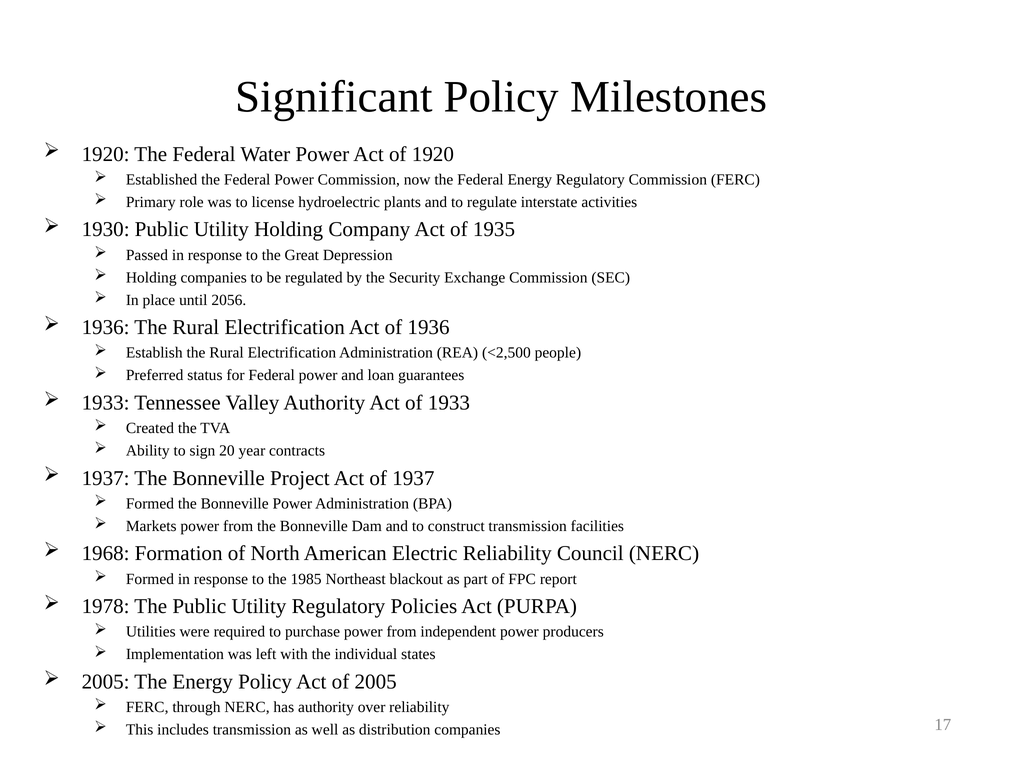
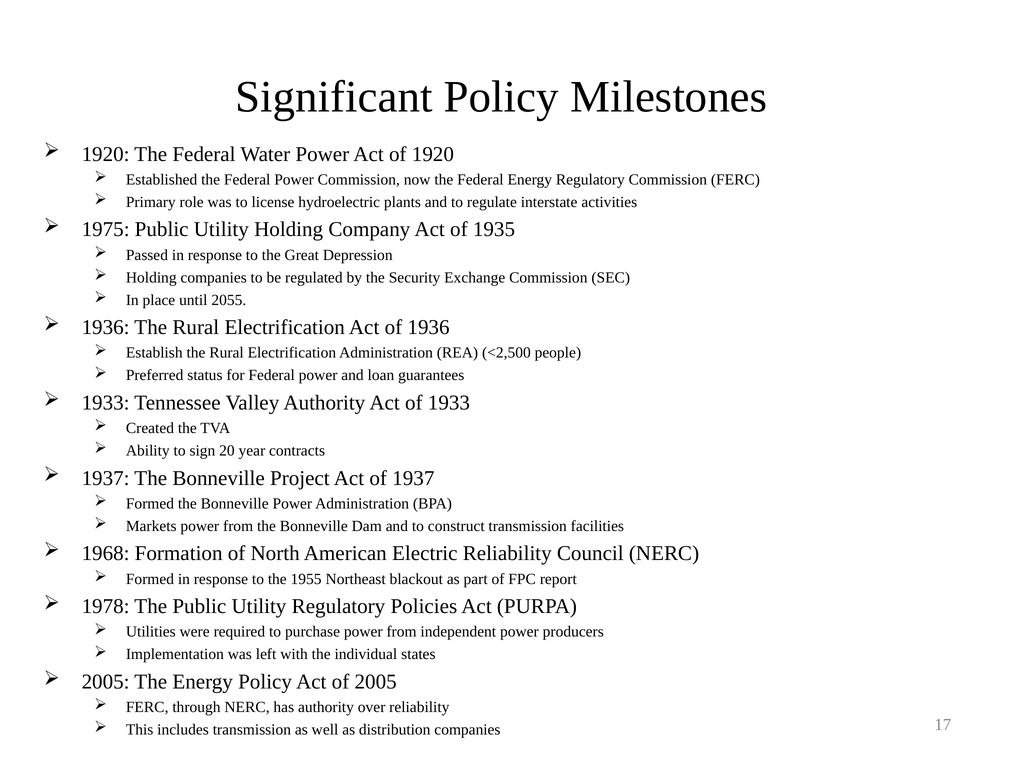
1930: 1930 -> 1975
2056: 2056 -> 2055
1985: 1985 -> 1955
